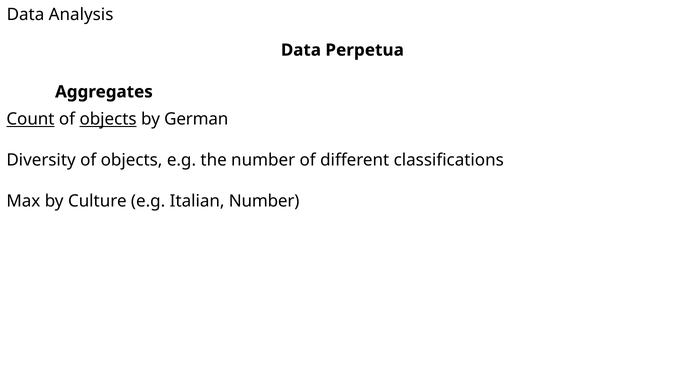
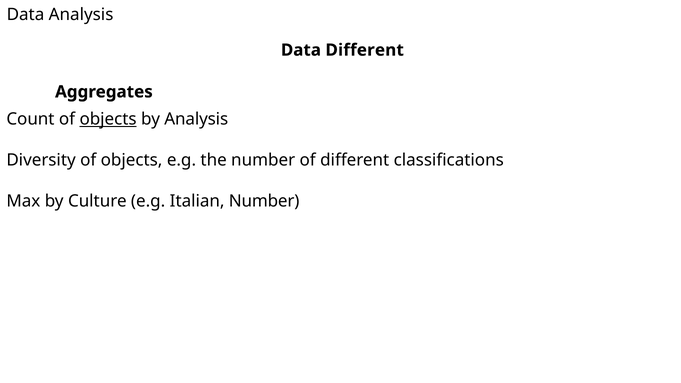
Data Perpetua: Perpetua -> Different
Count underline: present -> none
by German: German -> Analysis
